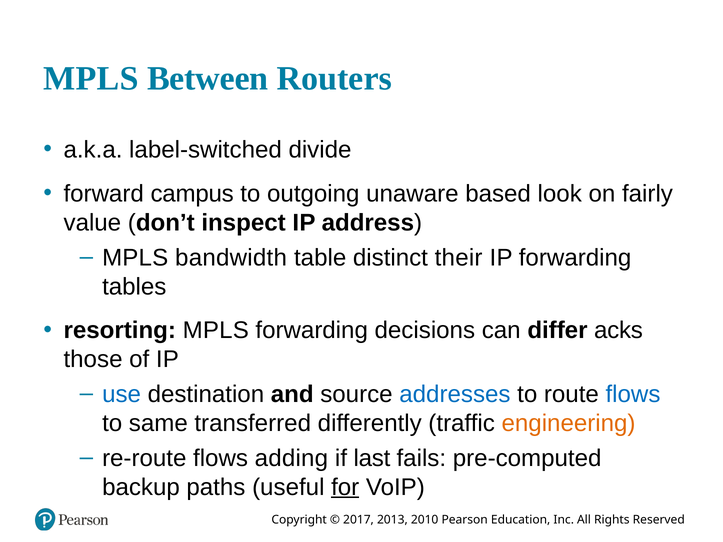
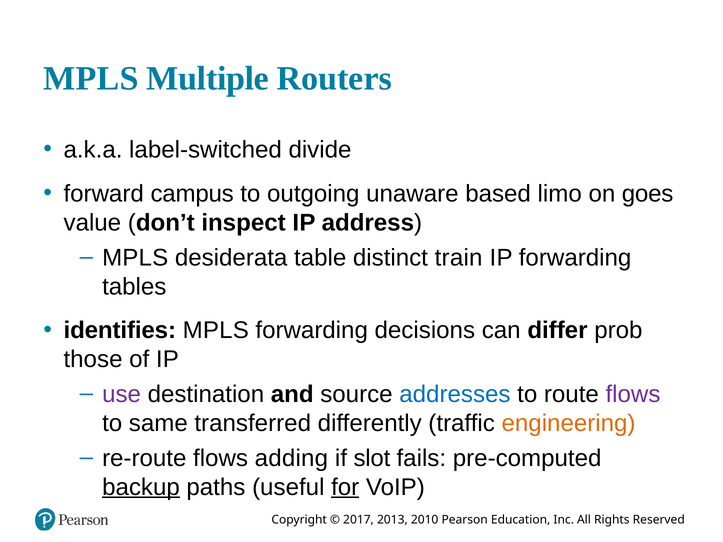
Between: Between -> Multiple
look: look -> limo
fairly: fairly -> goes
bandwidth: bandwidth -> desiderata
their: their -> train
resorting: resorting -> identifies
acks: acks -> prob
use colour: blue -> purple
flows at (633, 395) colour: blue -> purple
last: last -> slot
backup underline: none -> present
